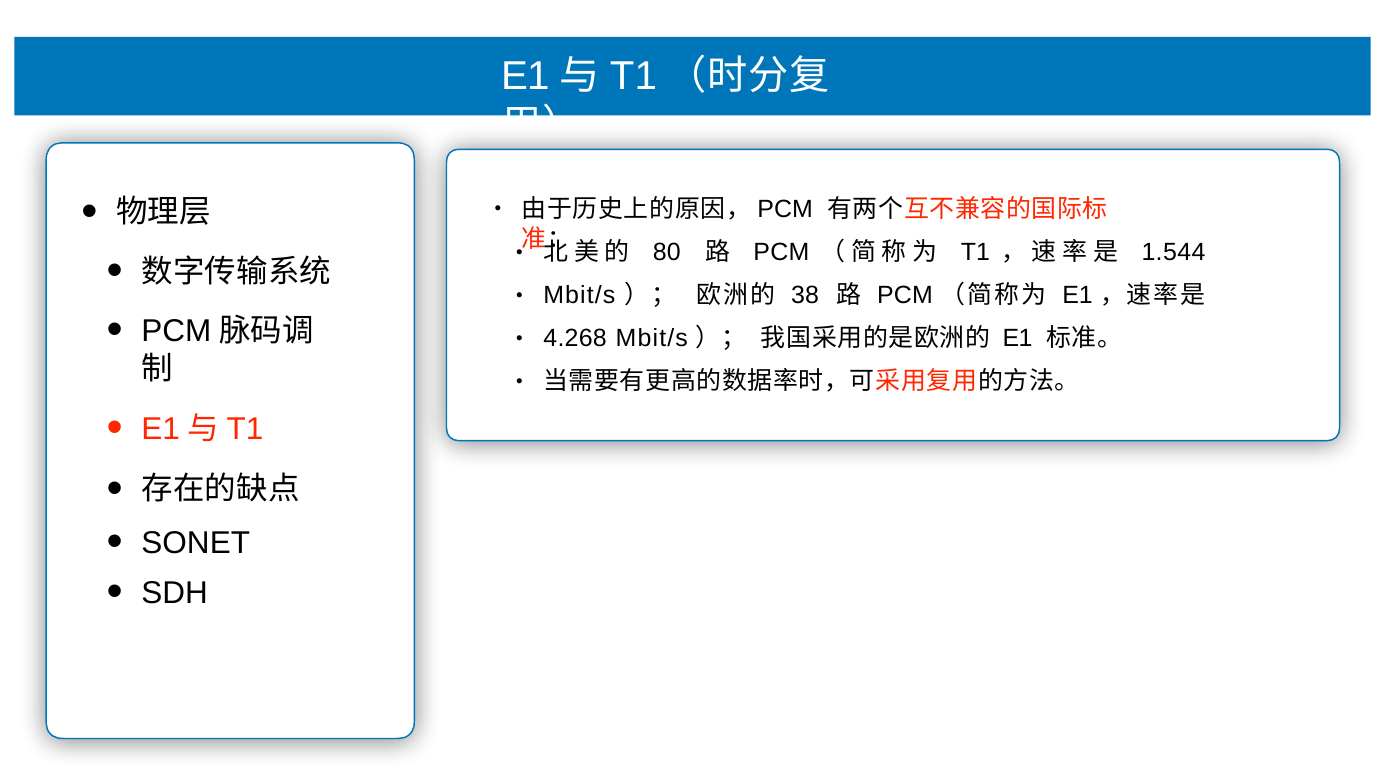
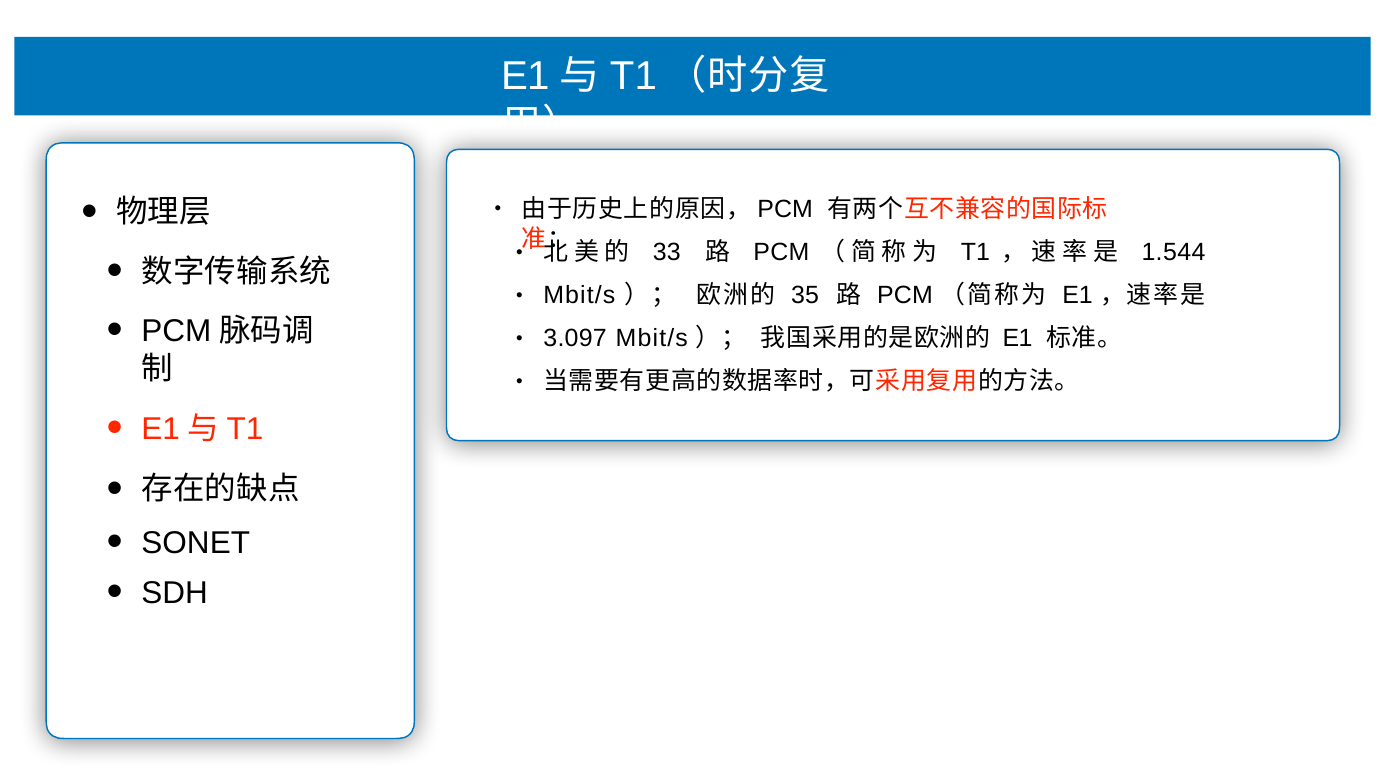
80: 80 -> 33
38: 38 -> 35
4.268: 4.268 -> 3.097
